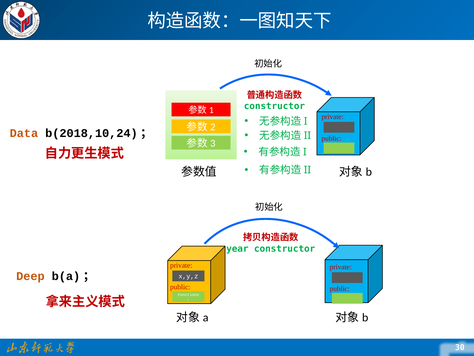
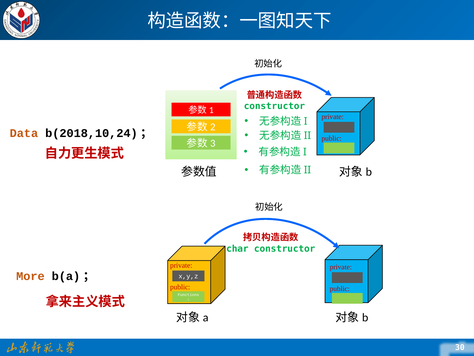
year: year -> char
Deep: Deep -> More
